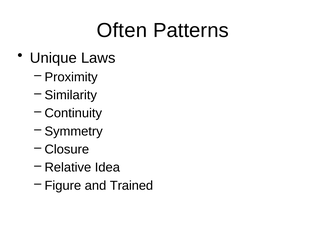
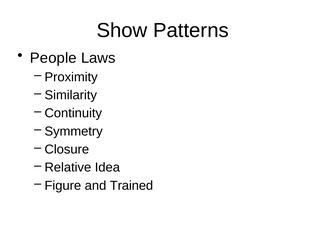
Often: Often -> Show
Unique: Unique -> People
